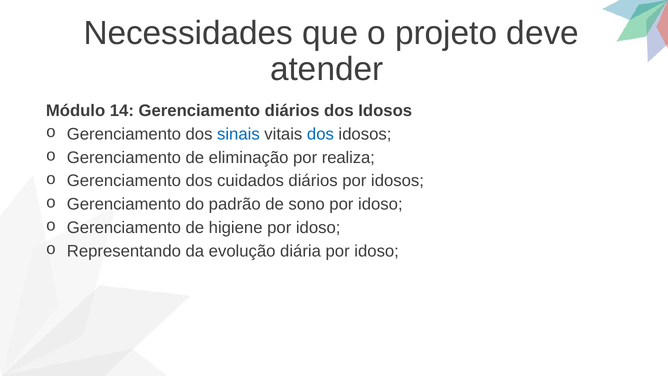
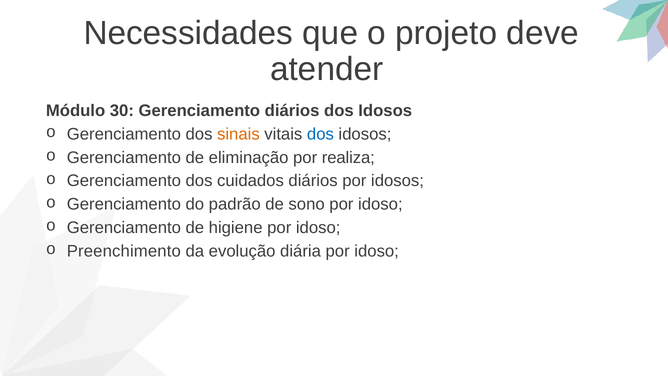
14: 14 -> 30
sinais colour: blue -> orange
Representando: Representando -> Preenchimento
